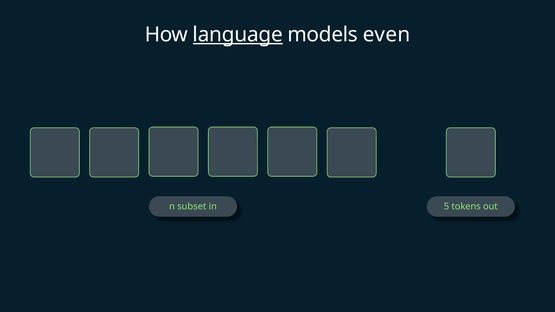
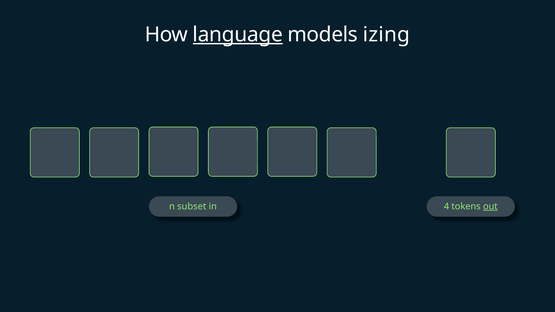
even: even -> izing
5: 5 -> 4
out underline: none -> present
